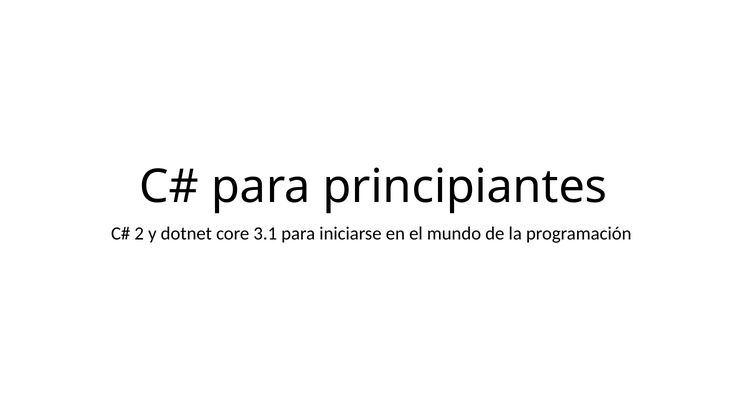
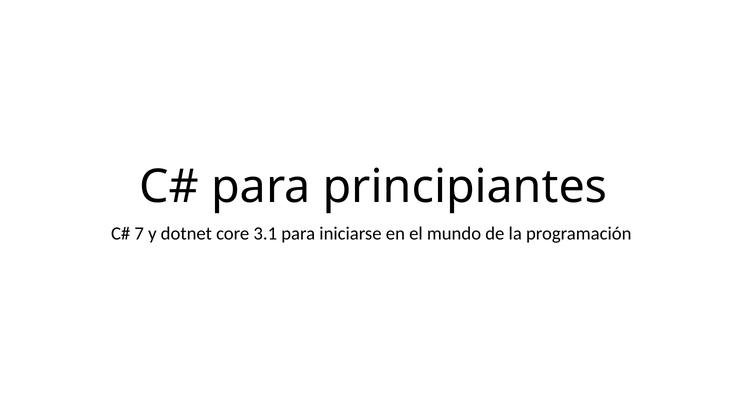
2: 2 -> 7
